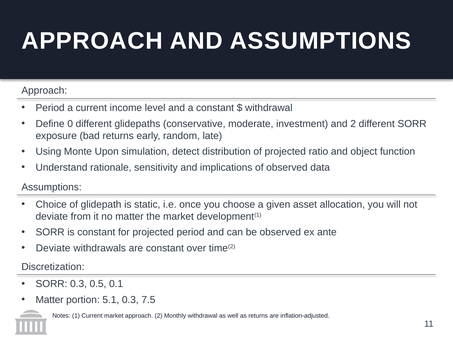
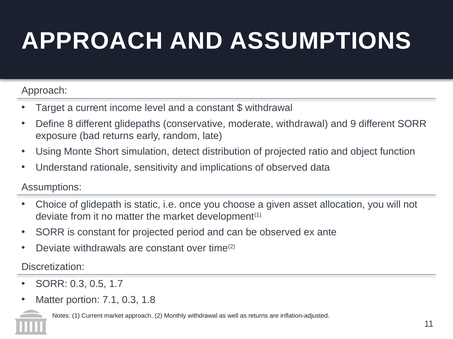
Period at (50, 108): Period -> Target
0: 0 -> 8
moderate investment: investment -> withdrawal
and 2: 2 -> 9
Upon: Upon -> Short
0.1: 0.1 -> 1.7
5.1: 5.1 -> 7.1
7.5: 7.5 -> 1.8
